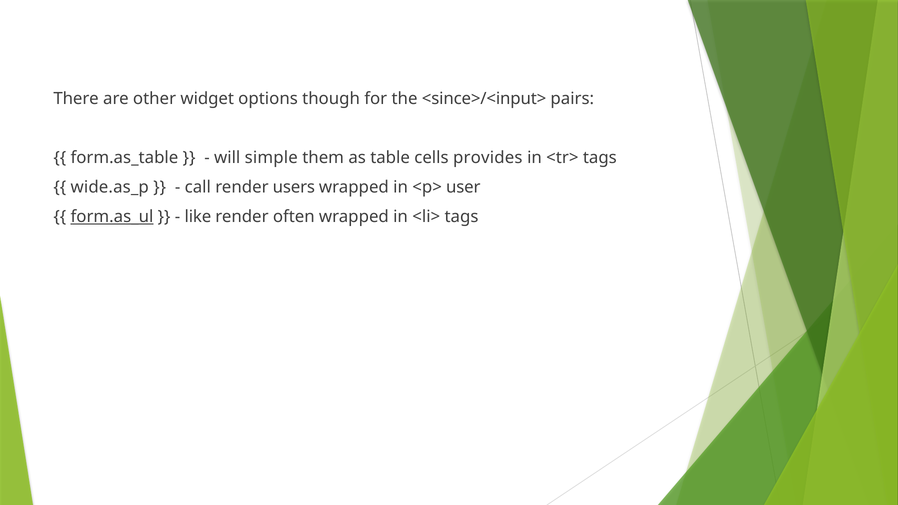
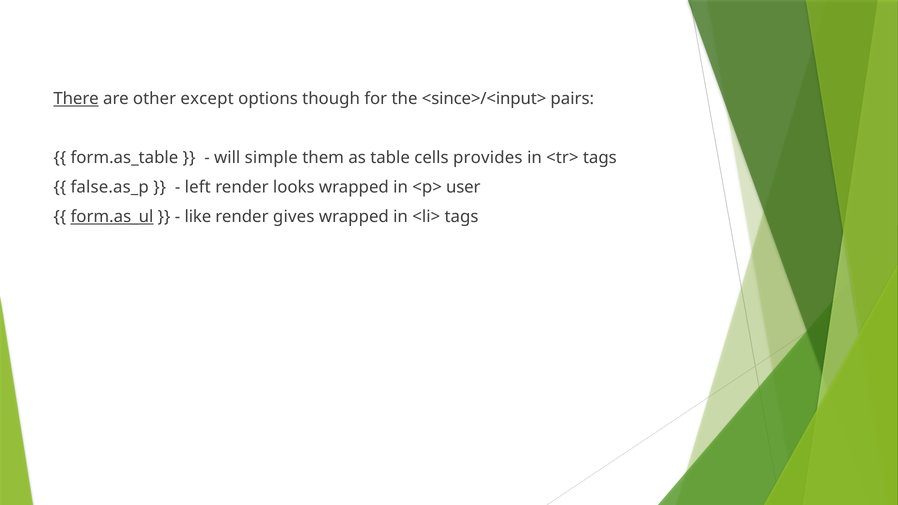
There underline: none -> present
widget: widget -> except
wide.as_p: wide.as_p -> false.as_p
call: call -> left
users: users -> looks
often: often -> gives
